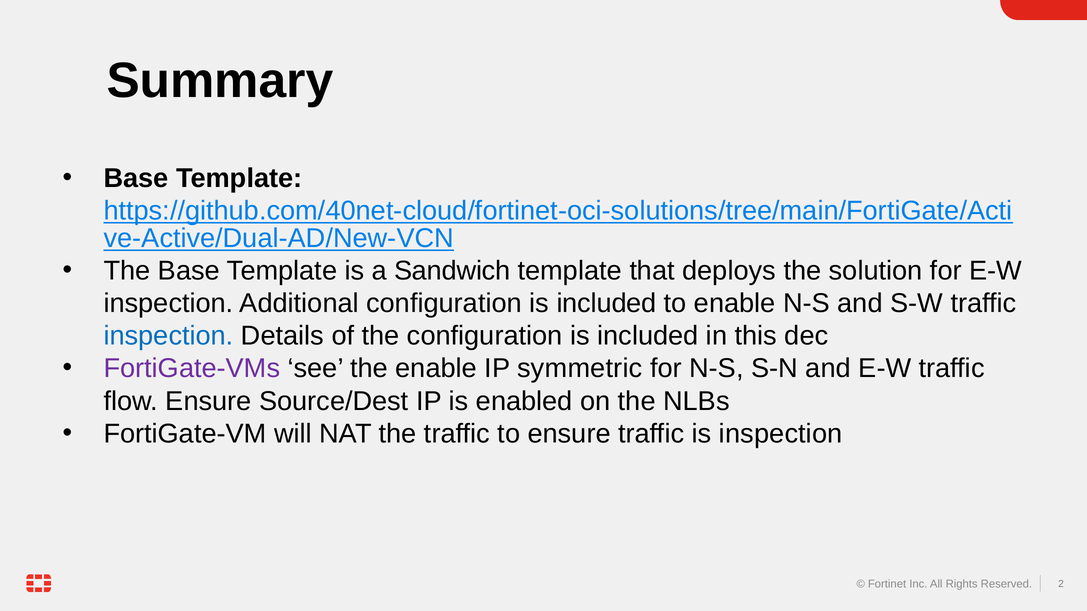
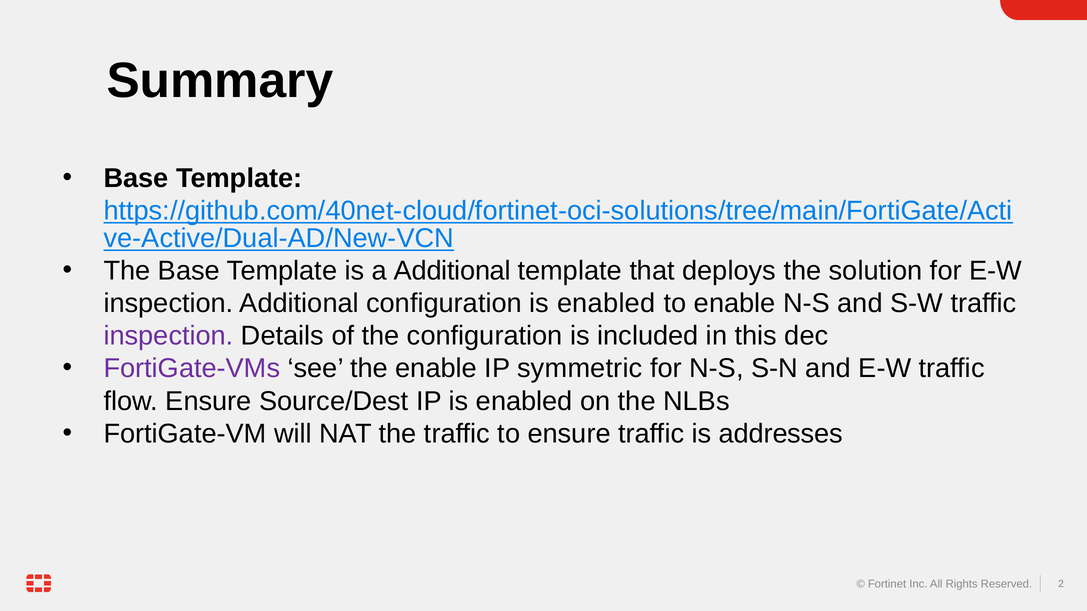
a Sandwich: Sandwich -> Additional
Additional configuration is included: included -> enabled
inspection at (169, 336) colour: blue -> purple
is inspection: inspection -> addresses
